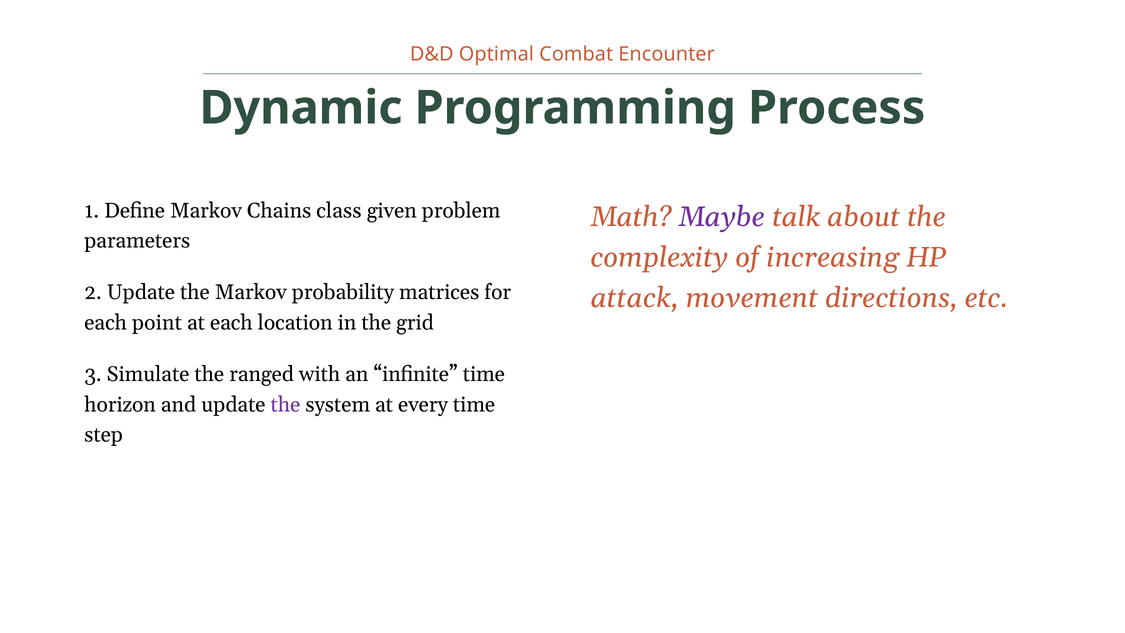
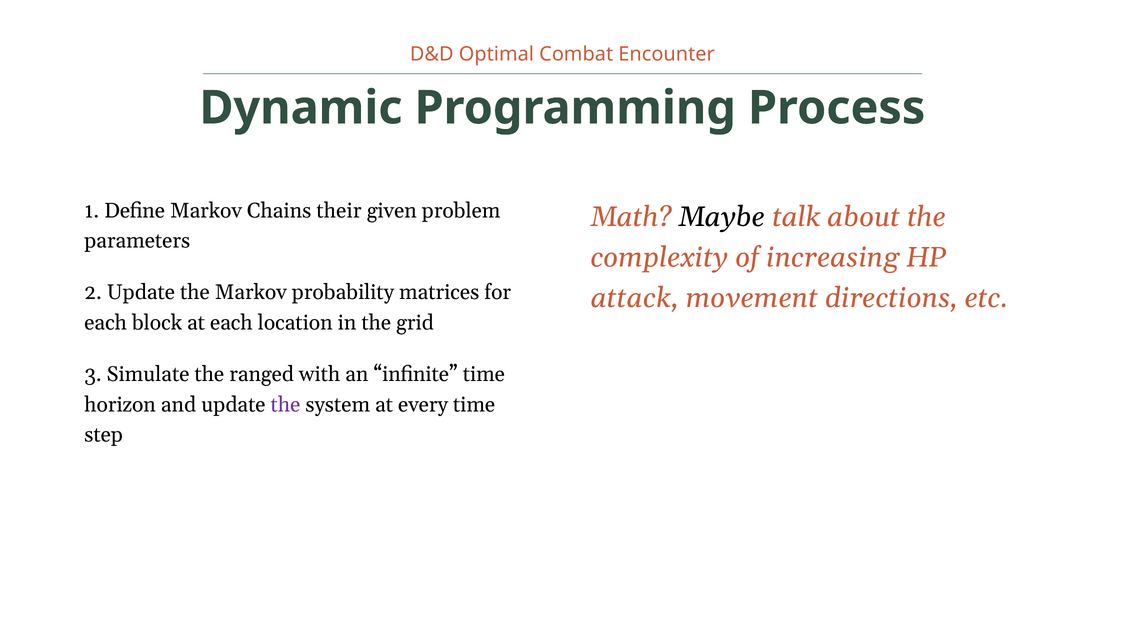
class: class -> their
Maybe colour: purple -> black
point: point -> block
